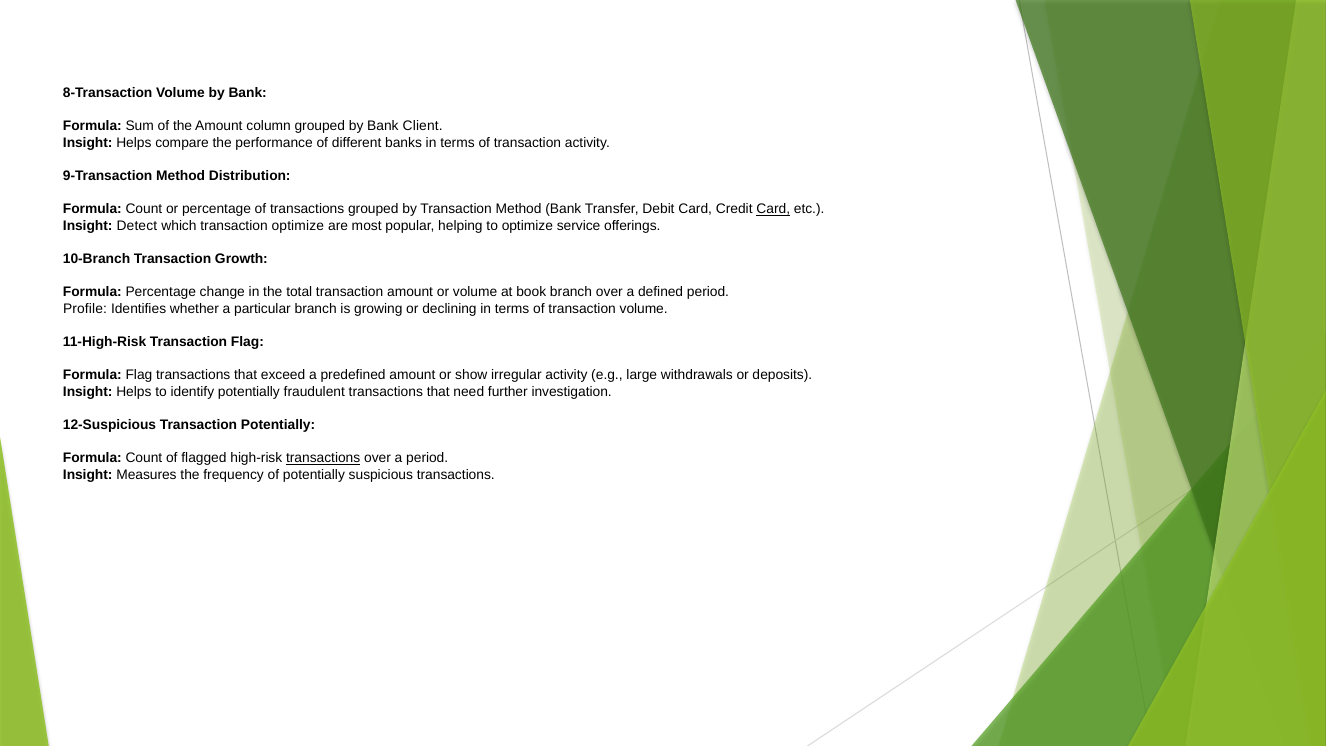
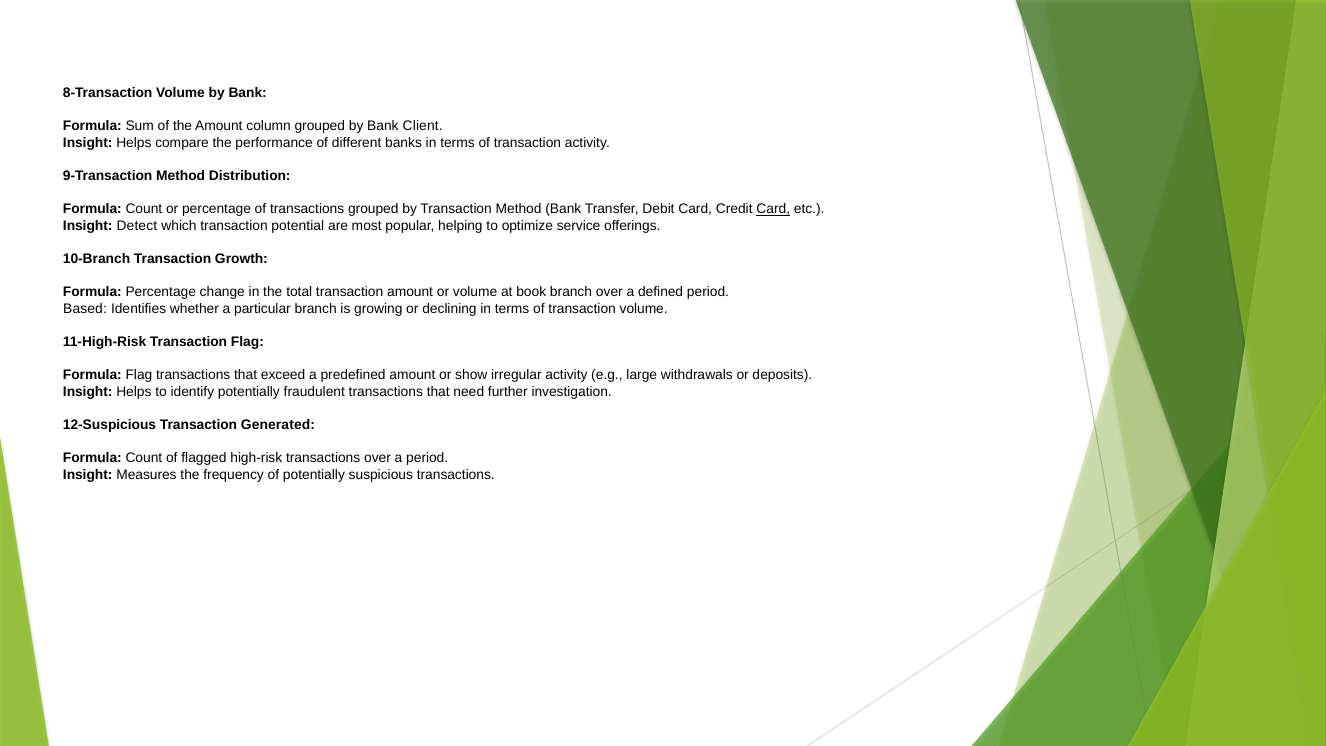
transaction optimize: optimize -> potential
Profile: Profile -> Based
Transaction Potentially: Potentially -> Generated
transactions at (323, 458) underline: present -> none
